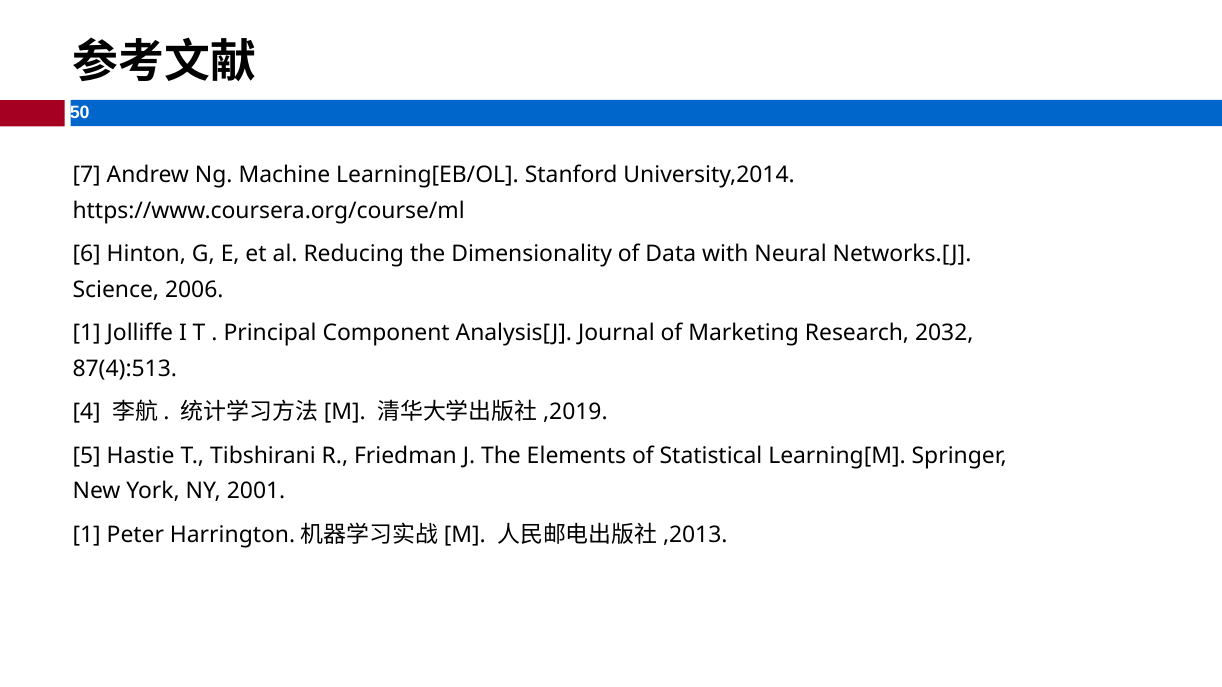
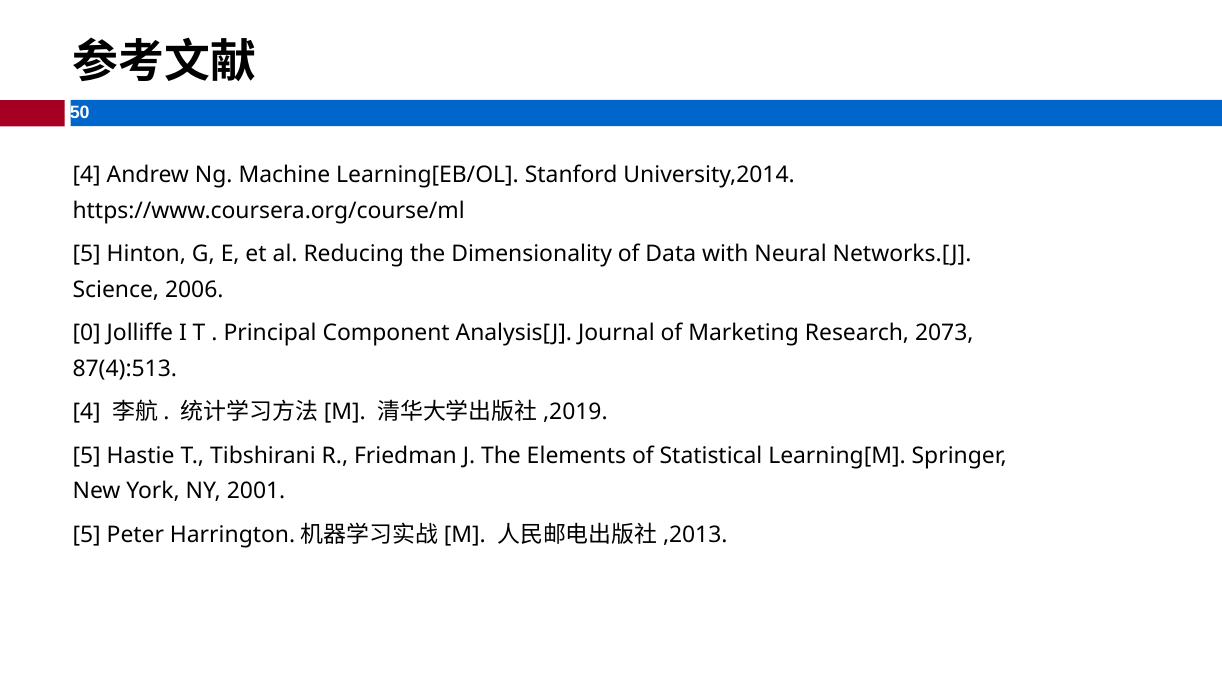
7 at (87, 175): 7 -> 4
6 at (87, 254): 6 -> 5
1 at (87, 333): 1 -> 0
2032: 2032 -> 2073
1 at (87, 535): 1 -> 5
